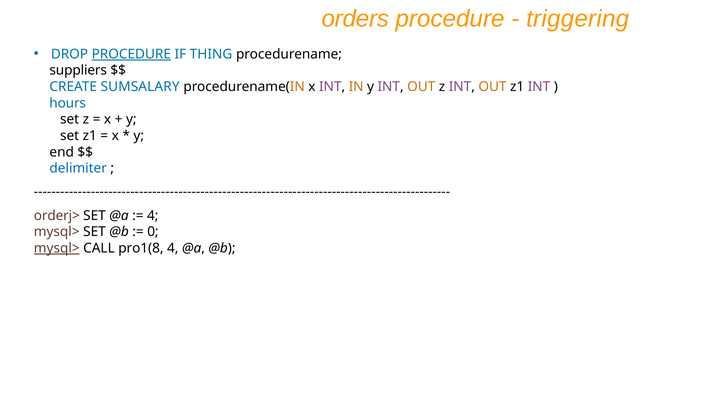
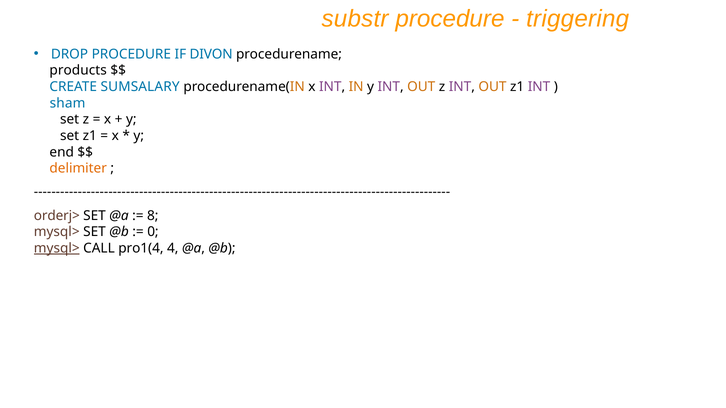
orders: orders -> substr
PROCEDURE at (131, 54) underline: present -> none
THING: THING -> DIVON
suppliers: suppliers -> products
hours: hours -> sham
delimiter colour: blue -> orange
4 at (153, 216): 4 -> 8
pro1(8: pro1(8 -> pro1(4
